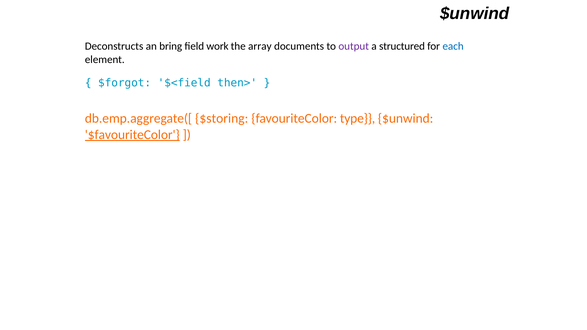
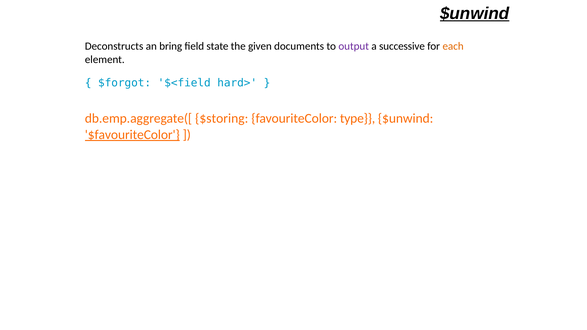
$unwind at (475, 14) underline: none -> present
work: work -> state
array: array -> given
structured: structured -> successive
each colour: blue -> orange
then>: then> -> hard>
